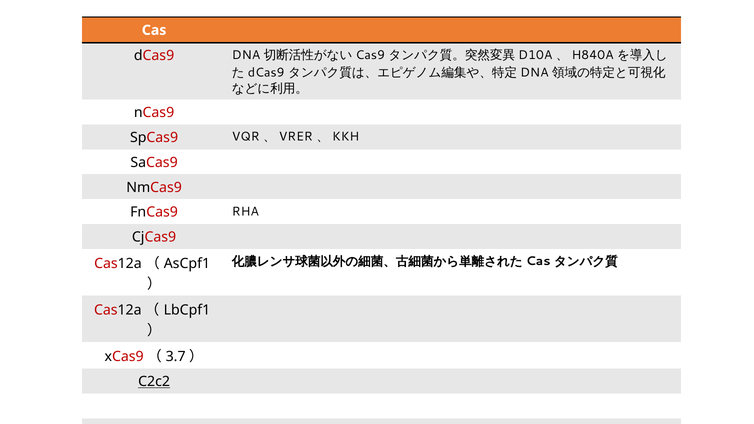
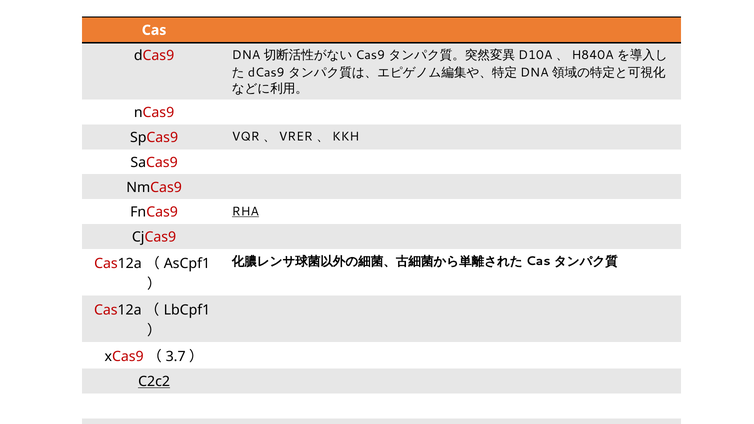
RHA underline: none -> present
